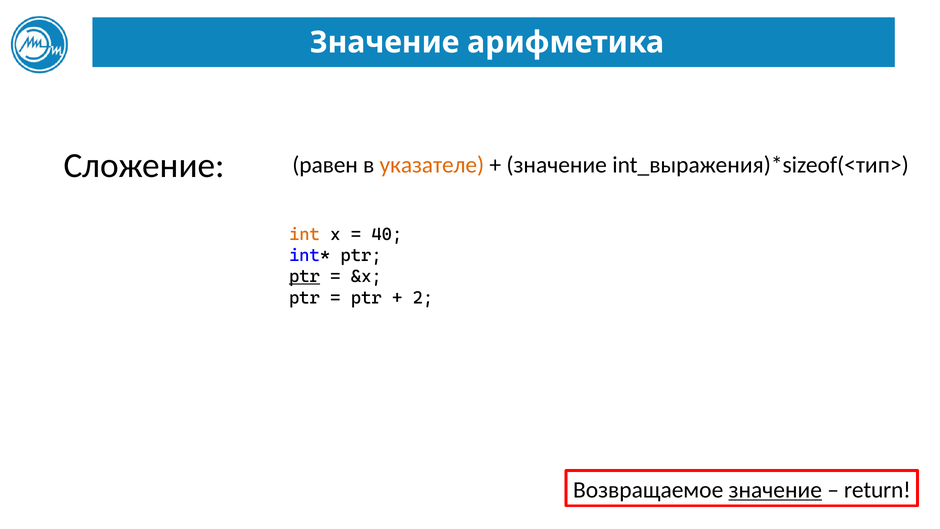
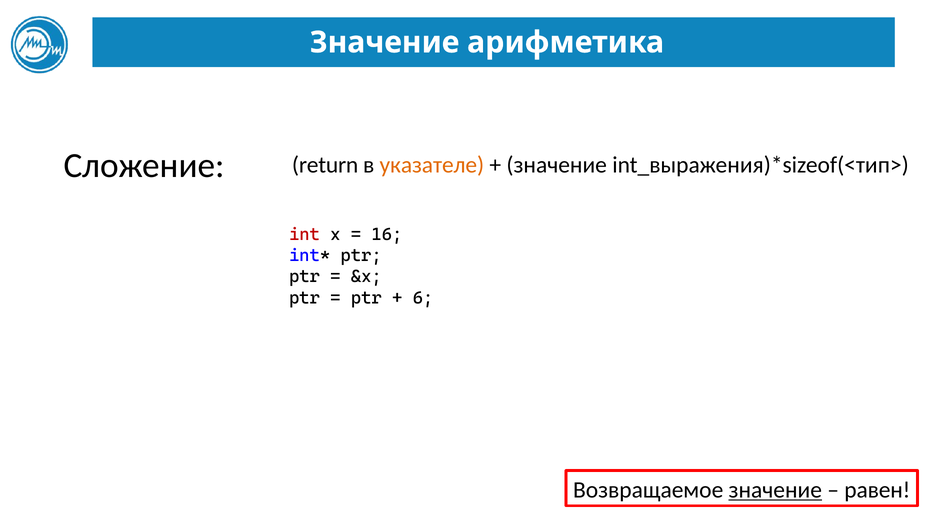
равен: равен -> return
int colour: orange -> red
40: 40 -> 16
ptr at (304, 276) underline: present -> none
2: 2 -> 6
return: return -> равен
